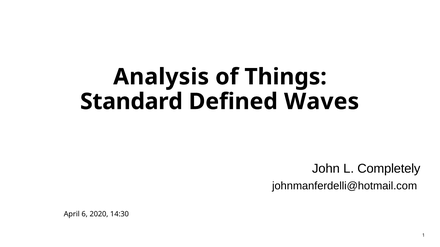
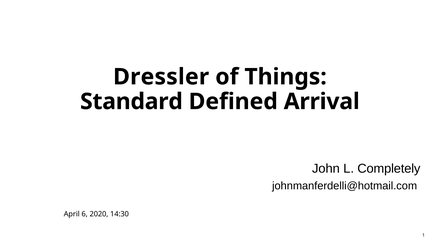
Analysis: Analysis -> Dressler
Waves: Waves -> Arrival
